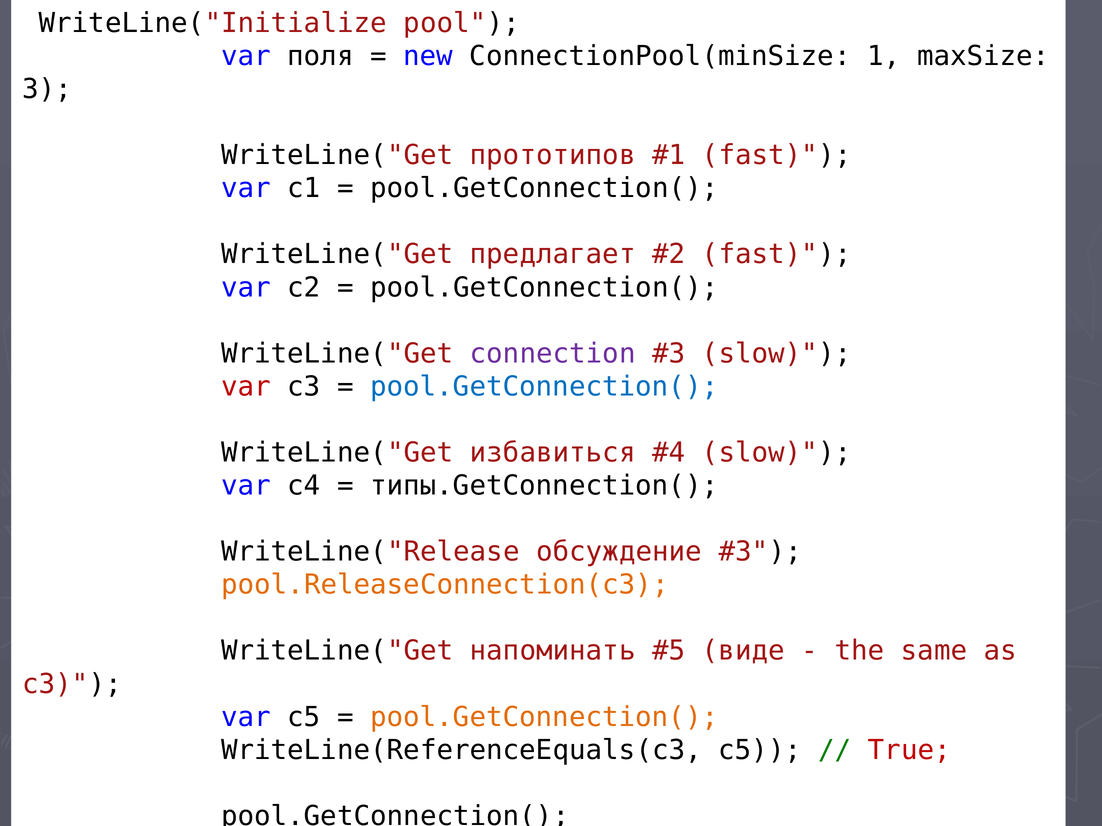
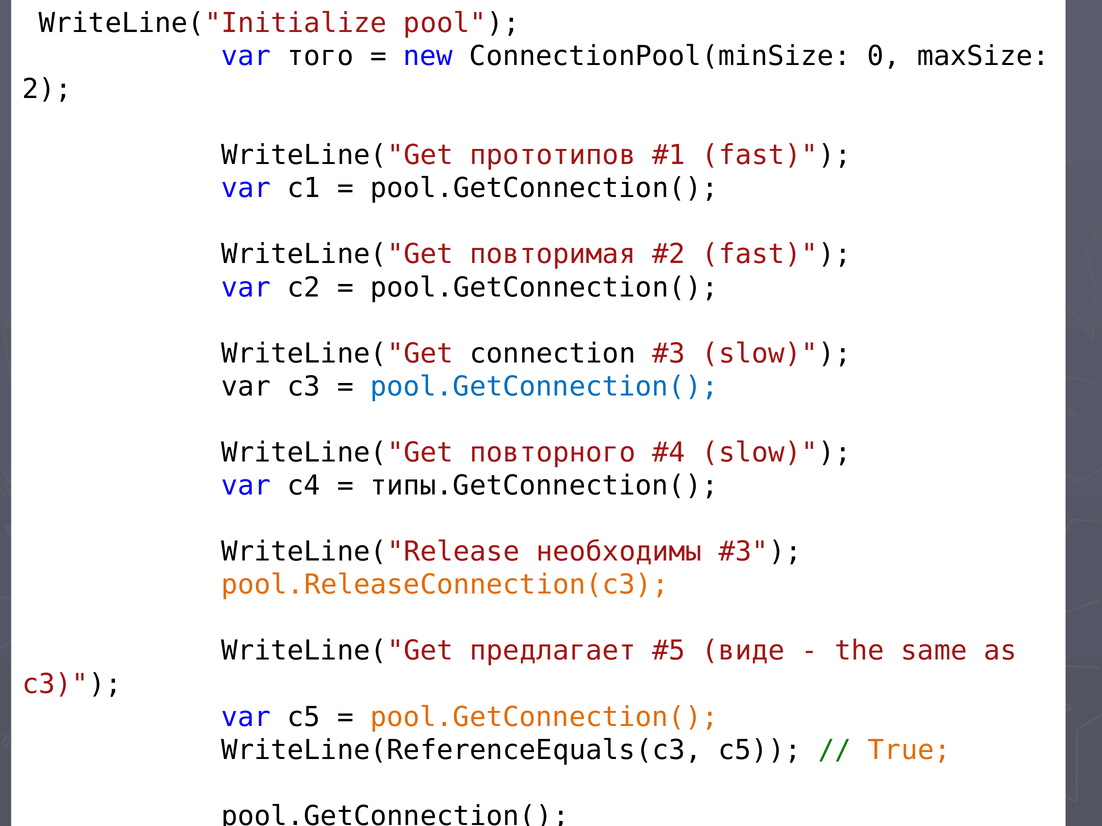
поля: поля -> того
1: 1 -> 0
3: 3 -> 2
предлагает: предлагает -> повторимая
connection colour: purple -> black
var at (246, 387) colour: red -> black
избавиться: избавиться -> повторного
обсуждение: обсуждение -> необходимы
напоминать: напоминать -> предлагает
True colour: red -> orange
